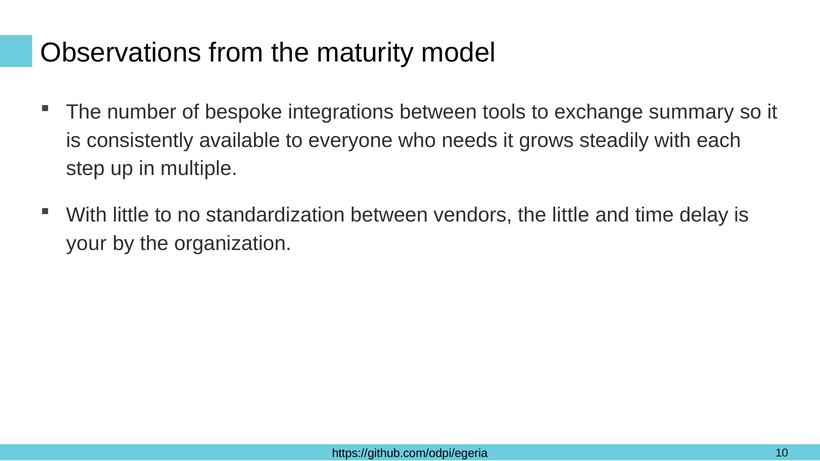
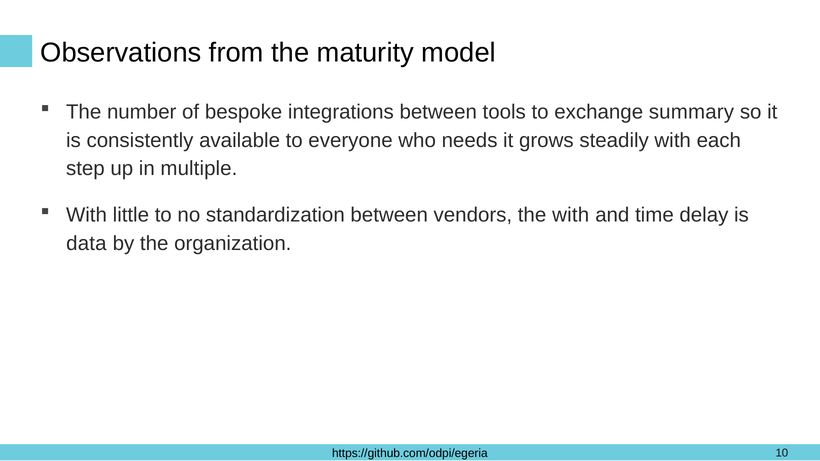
the little: little -> with
your: your -> data
